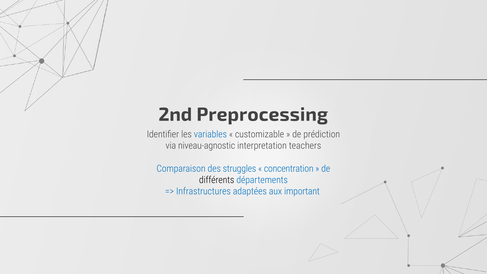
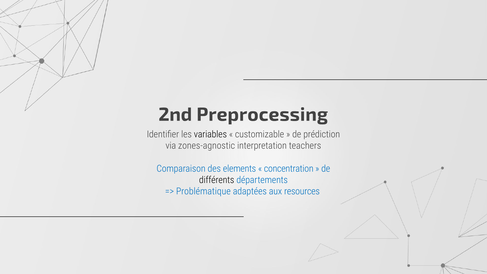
variables colour: blue -> black
niveau-agnostic: niveau-agnostic -> zones-agnostic
struggles: struggles -> elements
Infrastructures: Infrastructures -> Problématique
important: important -> resources
